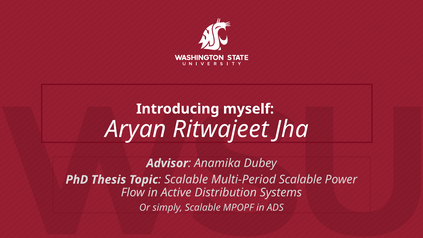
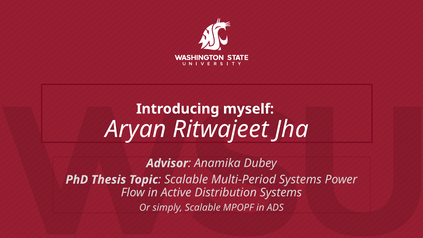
Multi-Period Scalable: Scalable -> Systems
